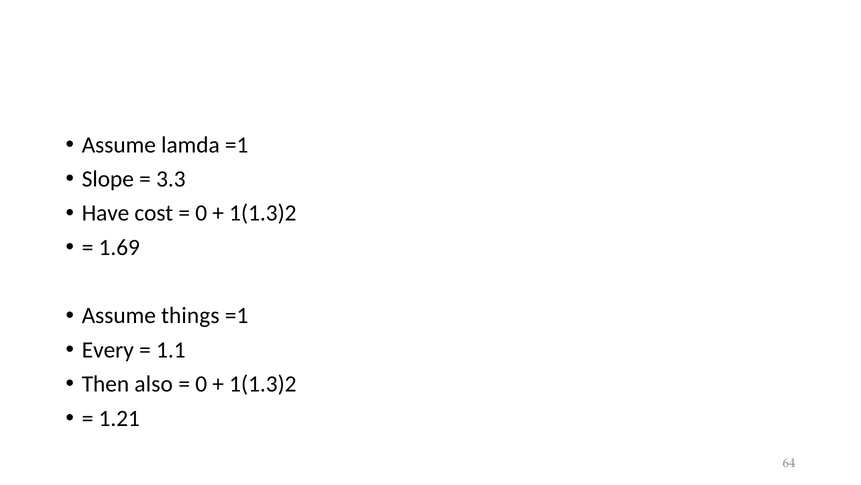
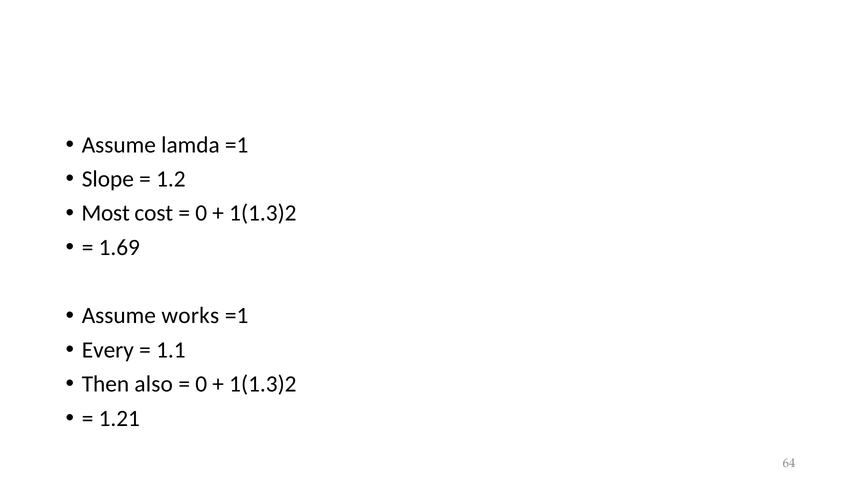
3.3: 3.3 -> 1.2
Have: Have -> Most
things: things -> works
